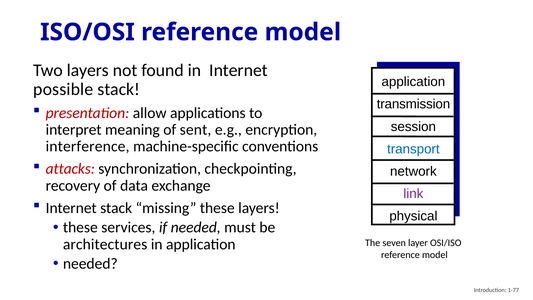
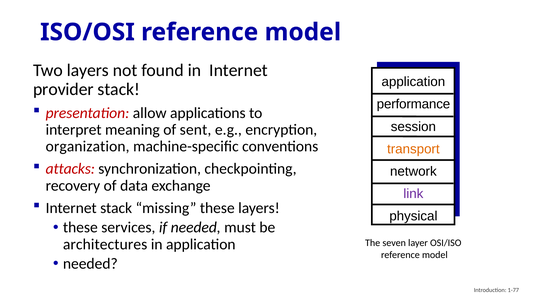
possible: possible -> provider
transmission: transmission -> performance
interference: interference -> organization
transport colour: blue -> orange
